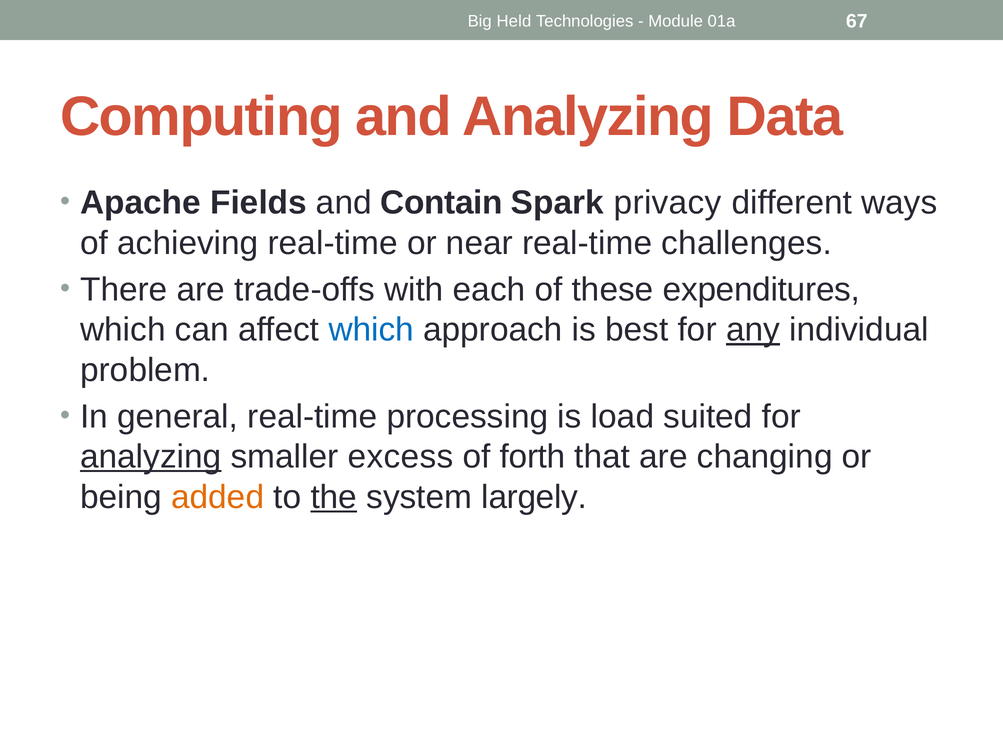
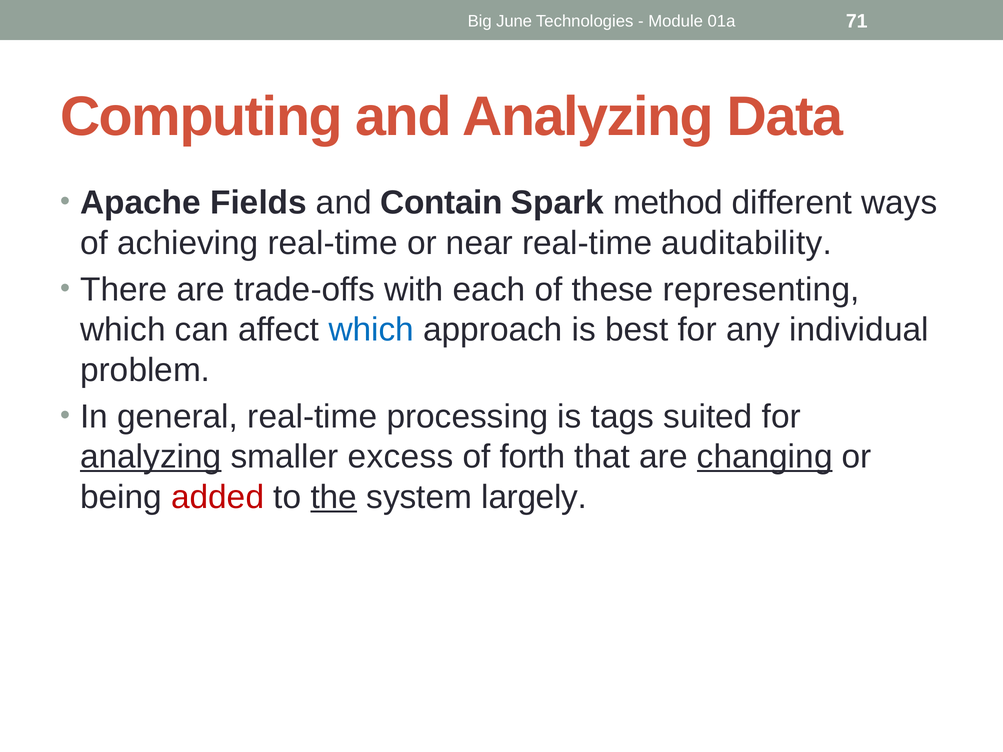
Held: Held -> June
67: 67 -> 71
privacy: privacy -> method
challenges: challenges -> auditability
expenditures: expenditures -> representing
any underline: present -> none
load: load -> tags
changing underline: none -> present
added colour: orange -> red
